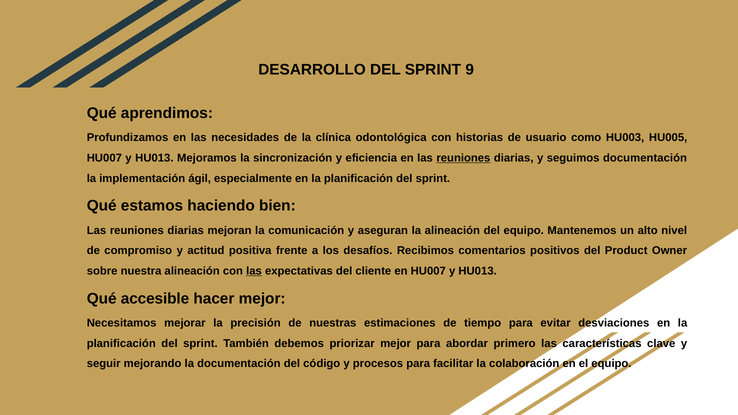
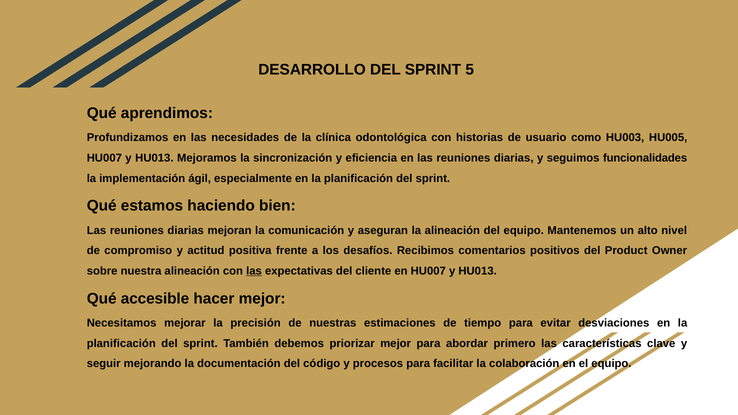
9: 9 -> 5
reuniones at (463, 158) underline: present -> none
seguimos documentación: documentación -> funcionalidades
